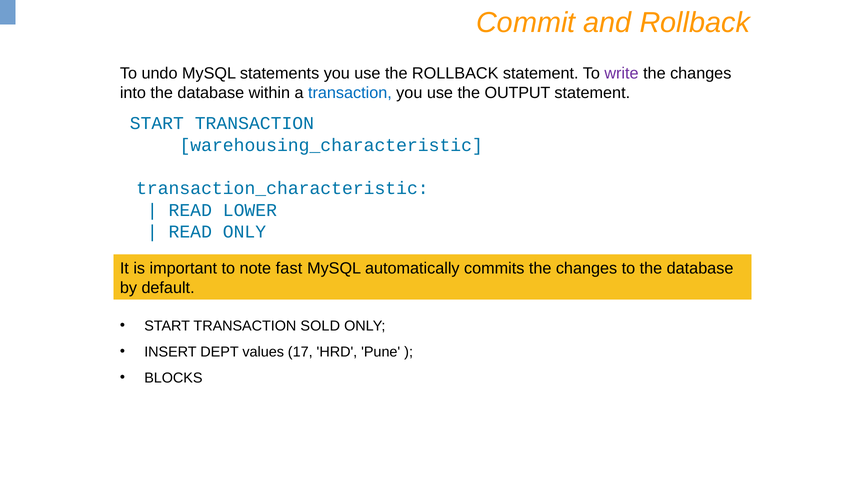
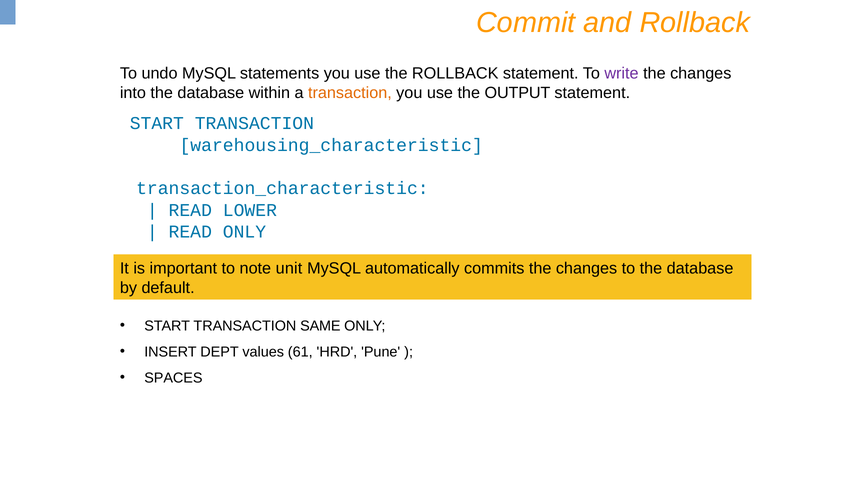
transaction at (350, 93) colour: blue -> orange
fast: fast -> unit
SOLD: SOLD -> SAME
17: 17 -> 61
BLOCKS: BLOCKS -> SPACES
